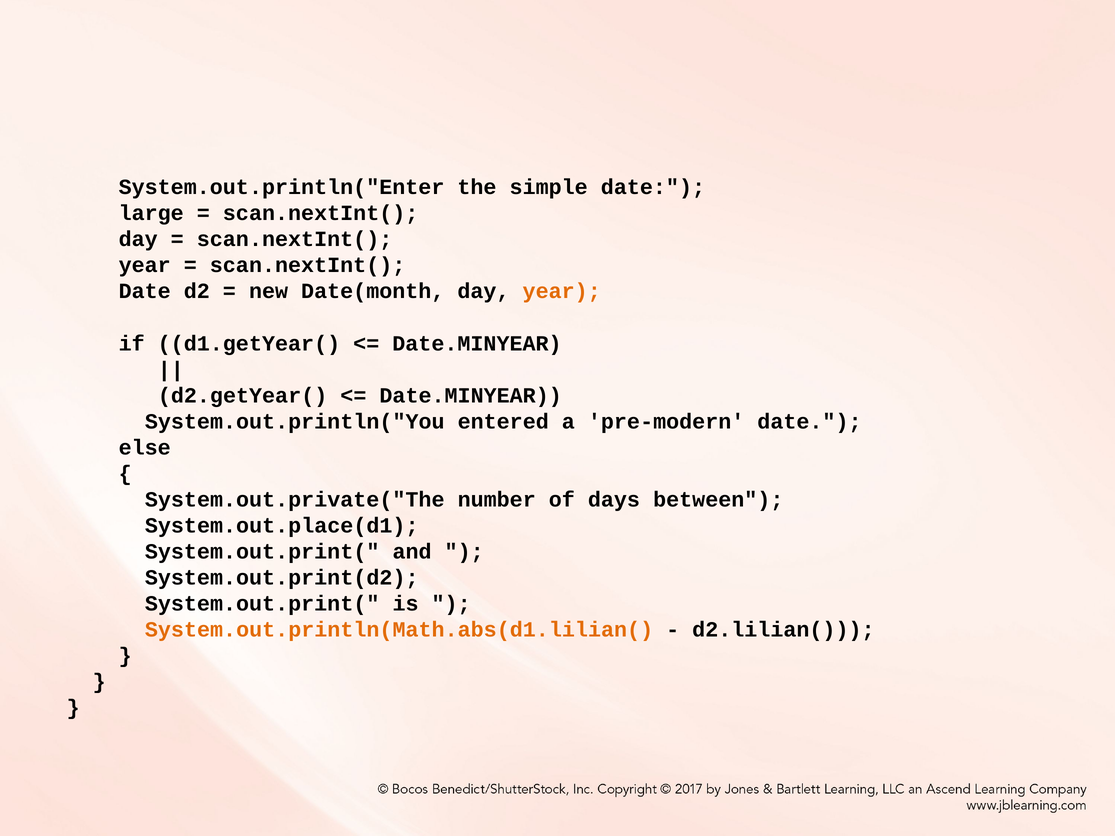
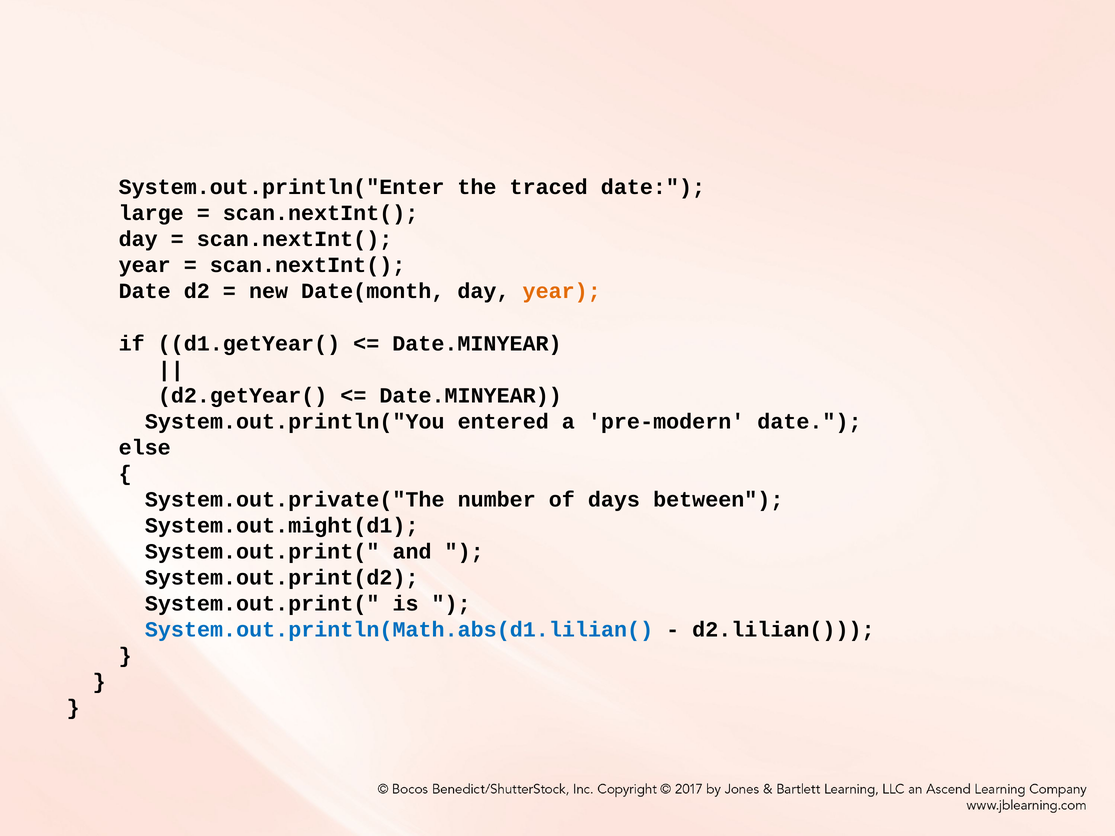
simple: simple -> traced
System.out.place(d1: System.out.place(d1 -> System.out.might(d1
System.out.println(Math.abs(d1.lilian( colour: orange -> blue
